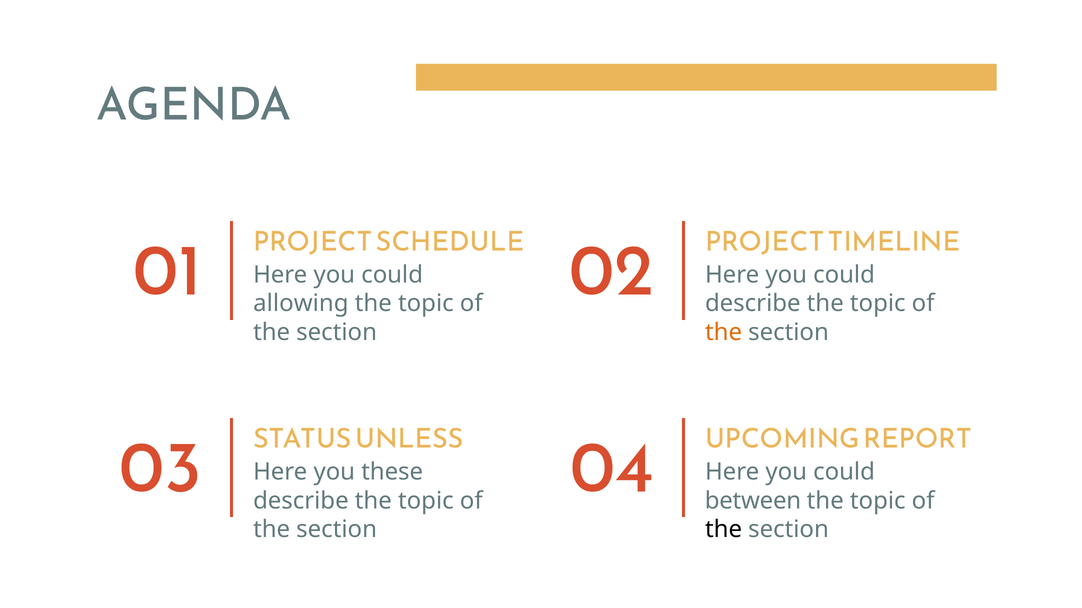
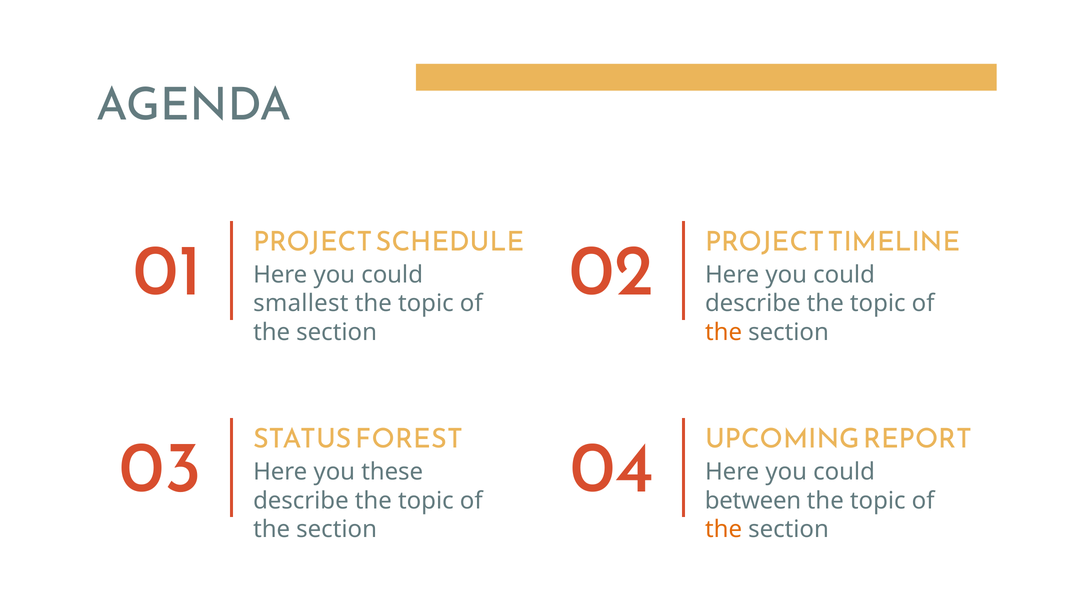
allowing: allowing -> smallest
UNLESS: UNLESS -> FOREST
the at (724, 530) colour: black -> orange
